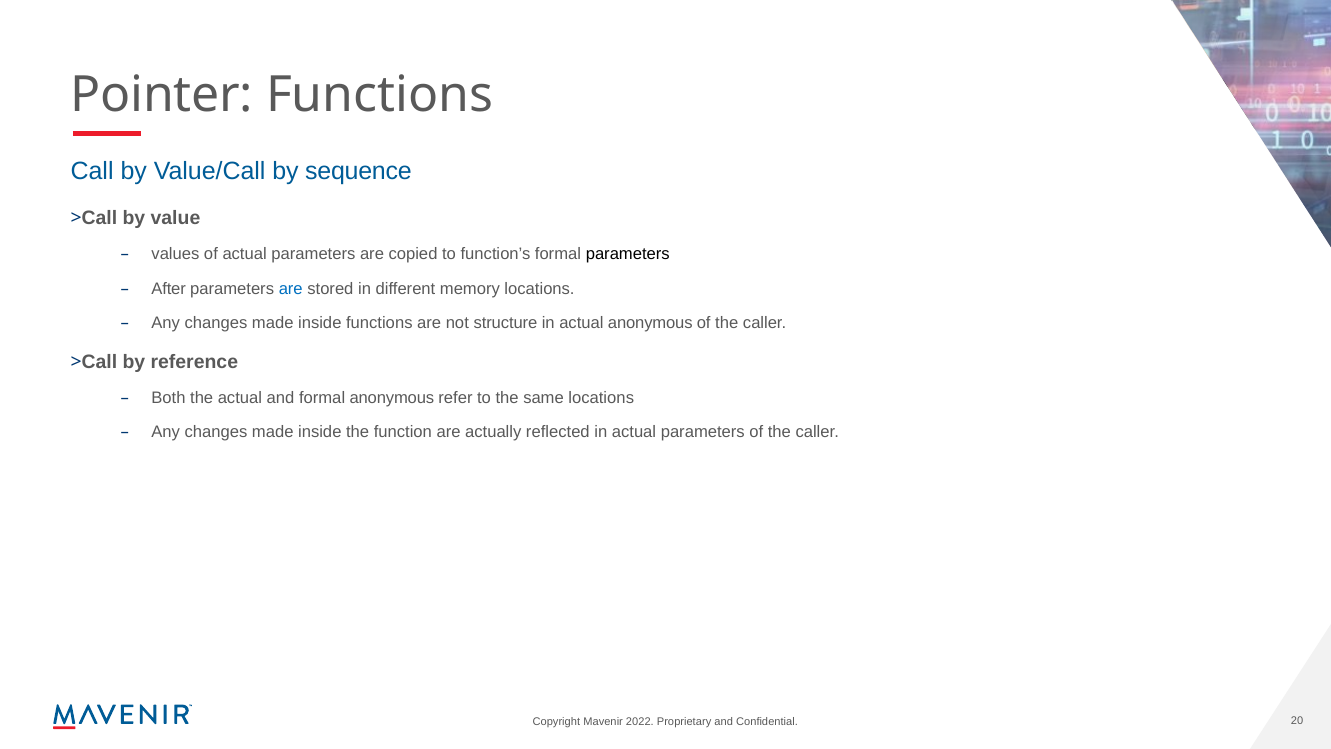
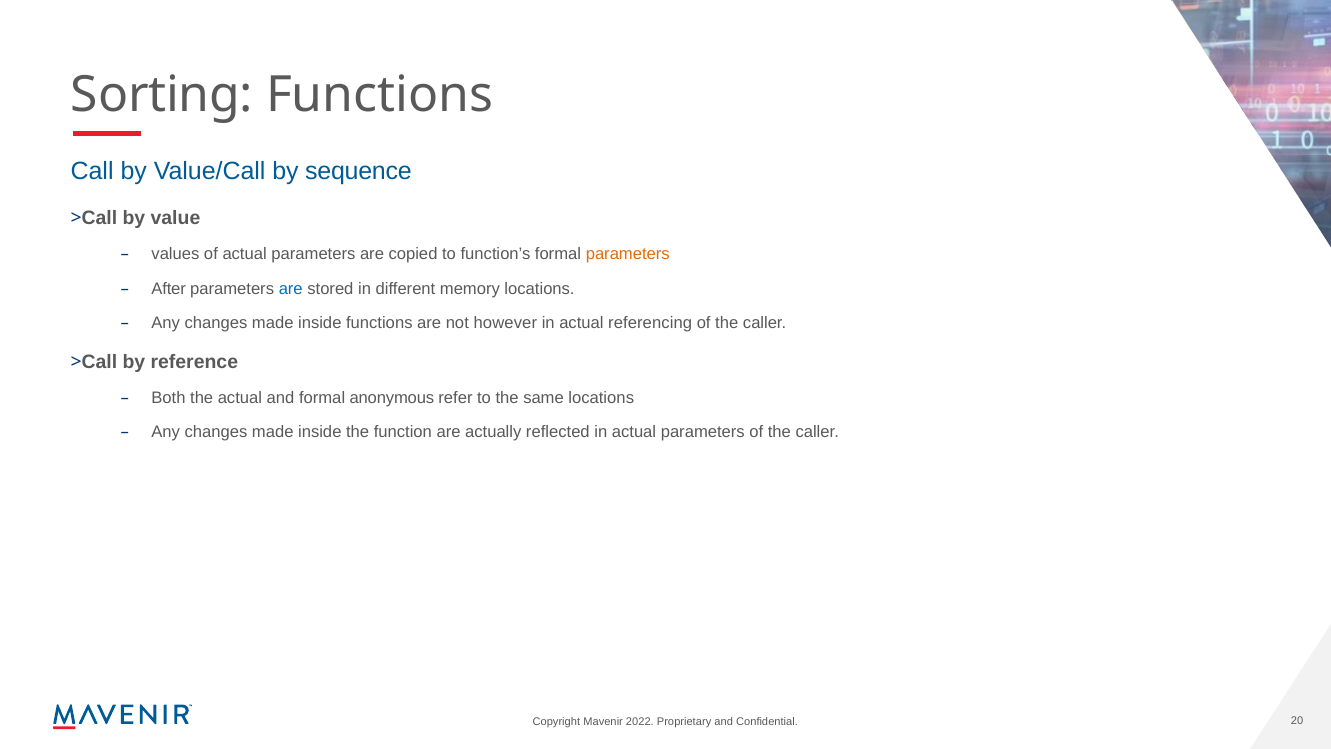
Pointer: Pointer -> Sorting
parameters at (628, 254) colour: black -> orange
structure: structure -> however
actual anonymous: anonymous -> referencing
